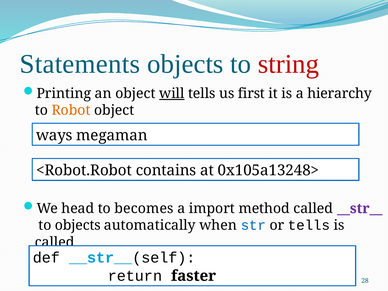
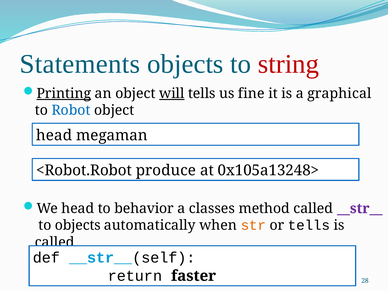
Printing underline: none -> present
first: first -> fine
hierarchy: hierarchy -> graphical
Robot colour: orange -> blue
ways at (54, 135): ways -> head
contains: contains -> produce
becomes: becomes -> behavior
import: import -> classes
str colour: blue -> orange
